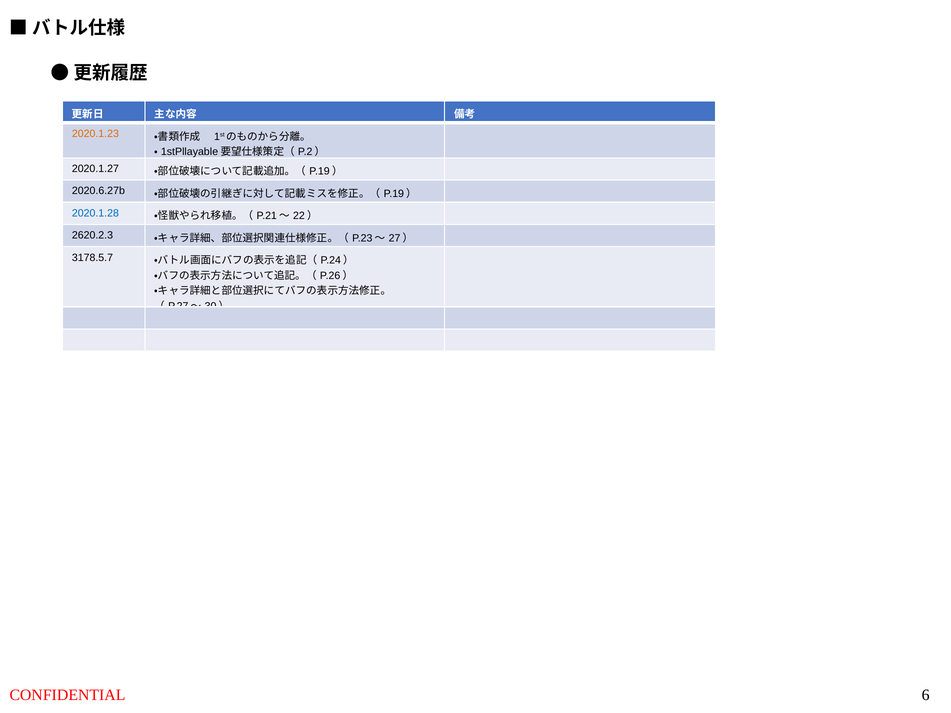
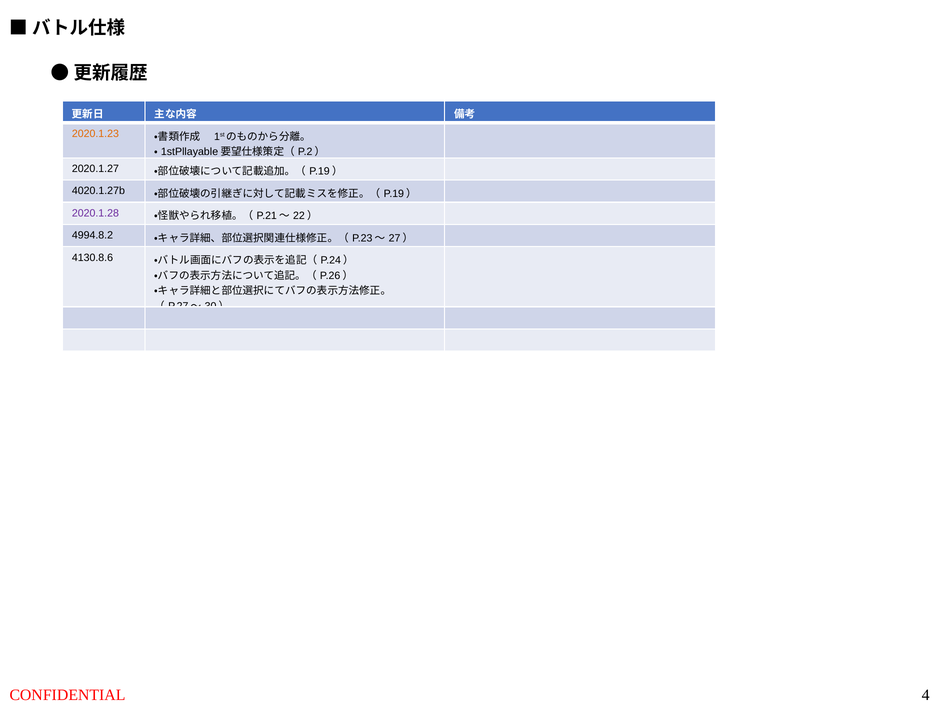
2020.6.27b: 2020.6.27b -> 4020.1.27b
2020.1.28 colour: blue -> purple
2620.2.3: 2620.2.3 -> 4994.8.2
3178.5.7: 3178.5.7 -> 4130.8.6
6: 6 -> 4
